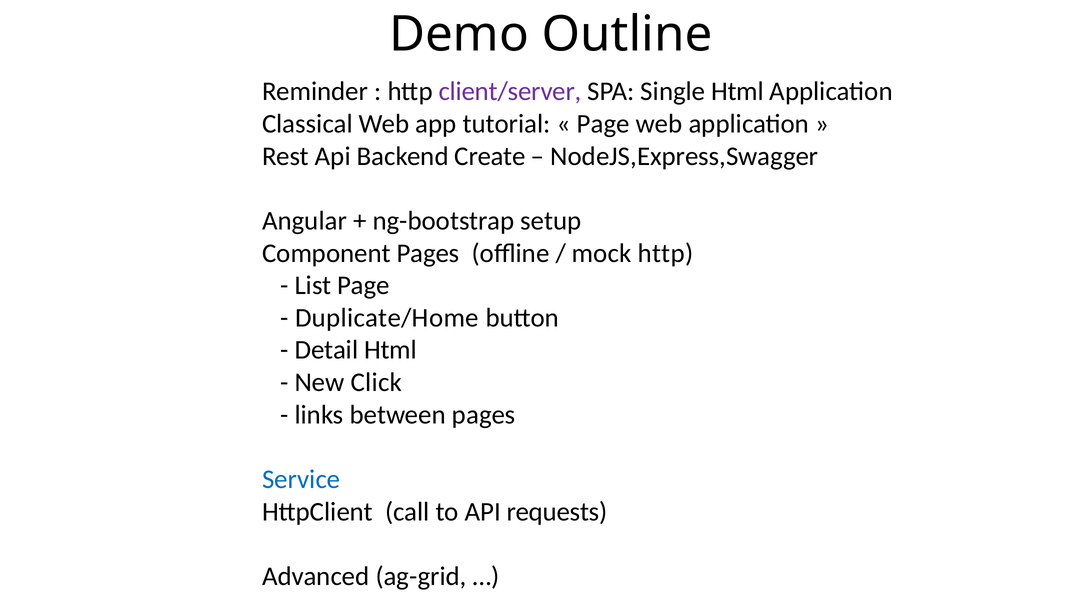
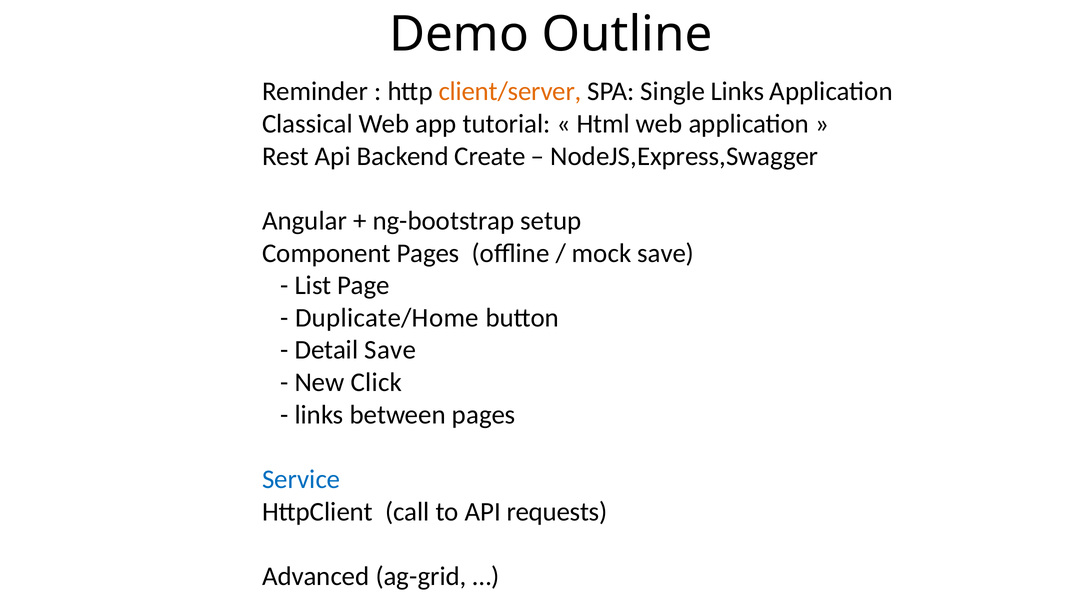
client/server colour: purple -> orange
Single Html: Html -> Links
Page at (603, 124): Page -> Html
mock http: http -> save
Detail Html: Html -> Save
